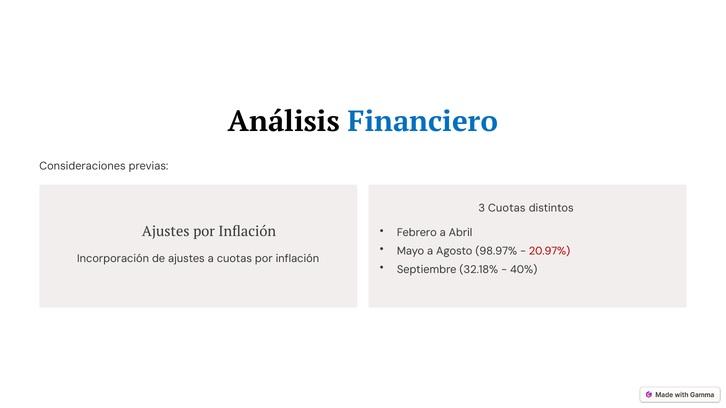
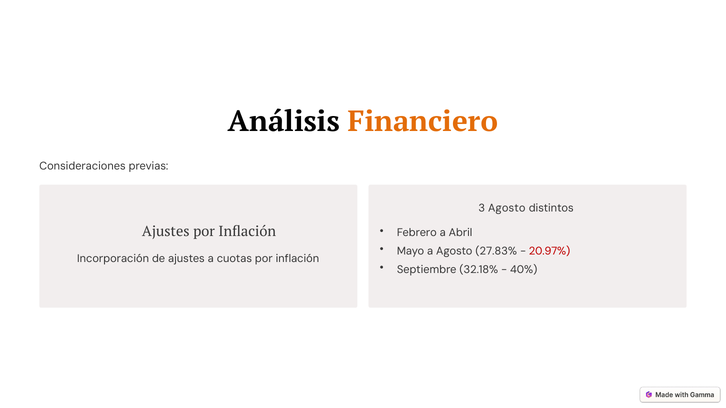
Financiero colour: blue -> orange
3 Cuotas: Cuotas -> Agosto
98.97%: 98.97% -> 27.83%
